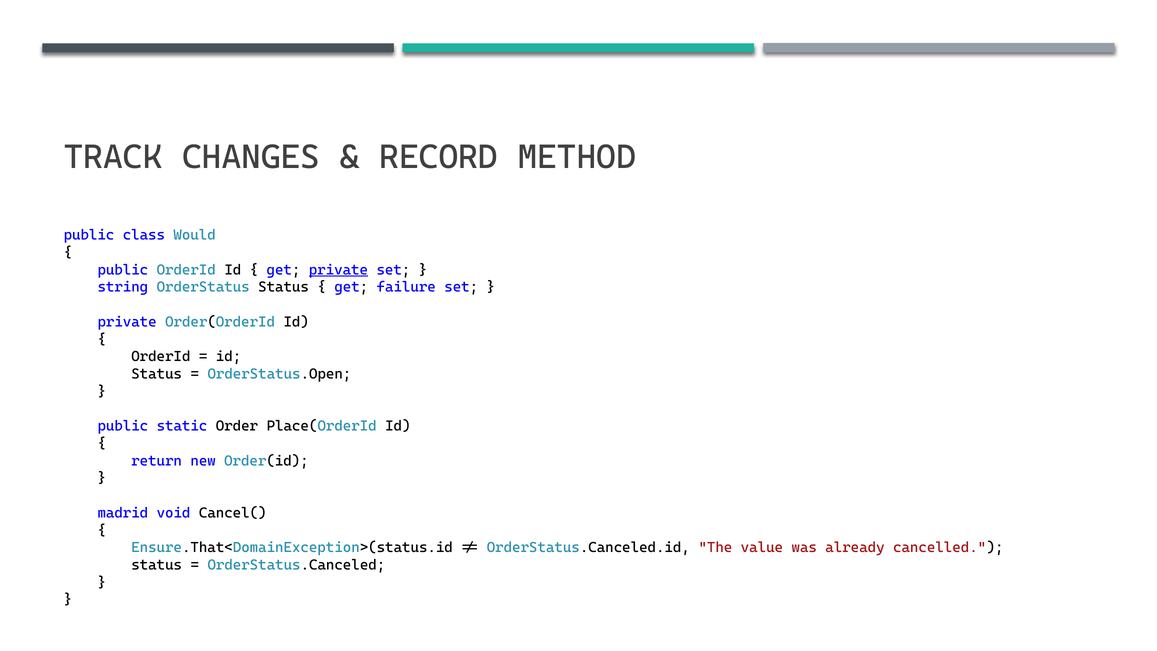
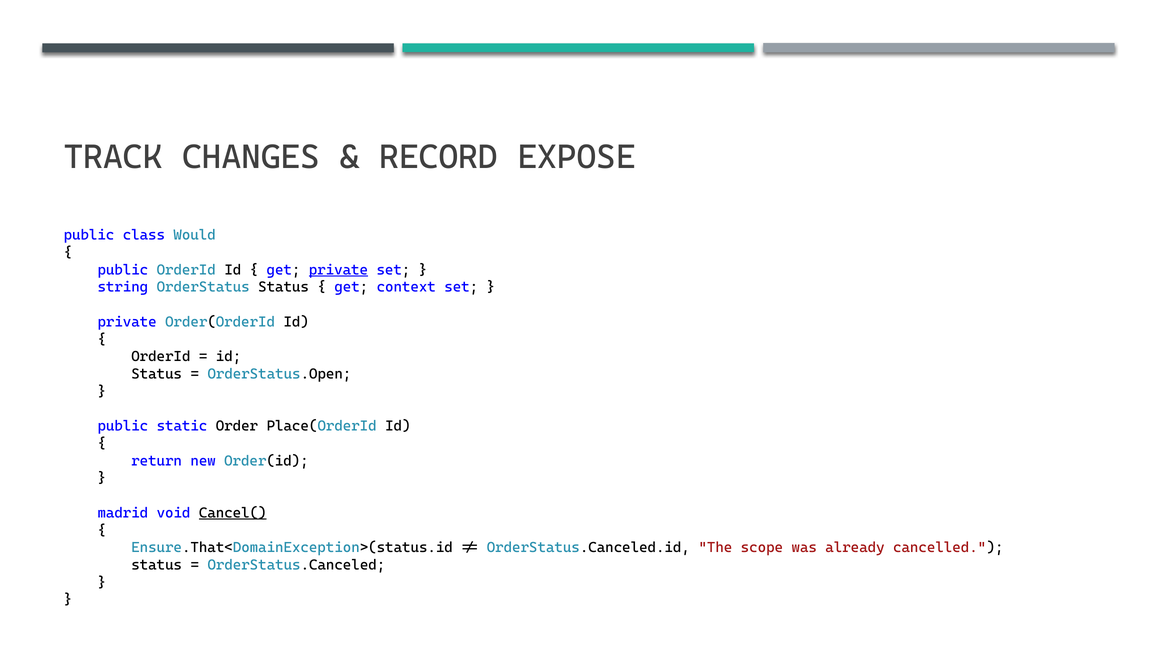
METHOD: METHOD -> EXPOSE
failure: failure -> context
Cancel( underline: none -> present
value: value -> scope
